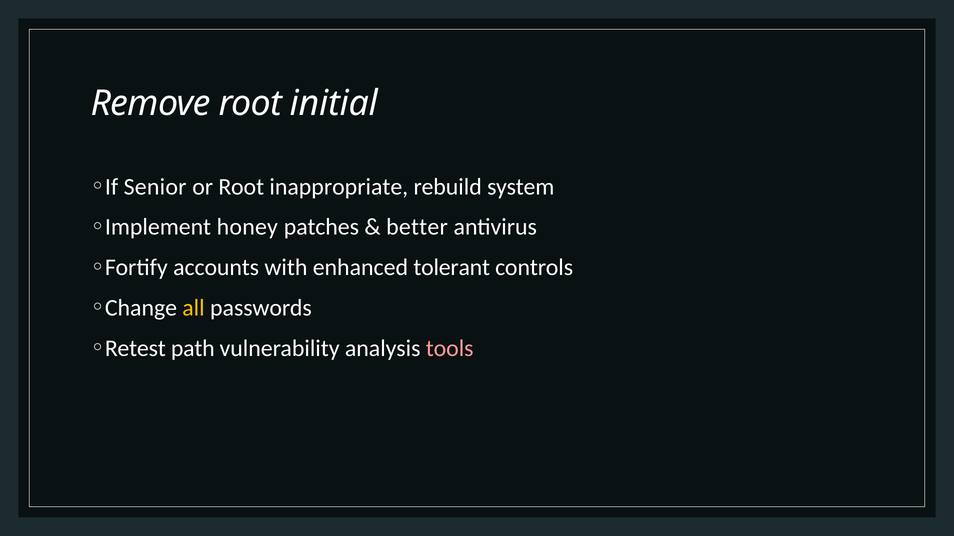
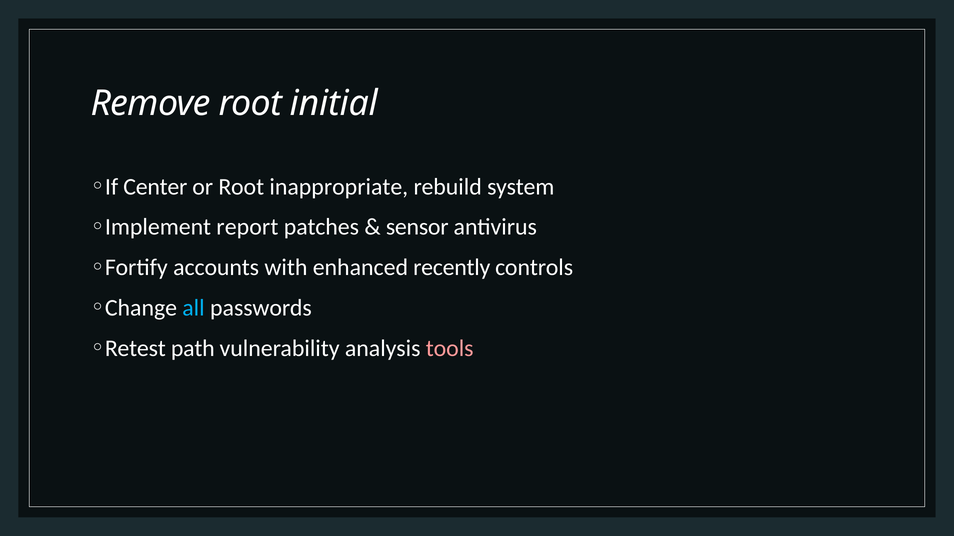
Senior: Senior -> Center
honey: honey -> report
better: better -> sensor
tolerant: tolerant -> recently
all colour: yellow -> light blue
